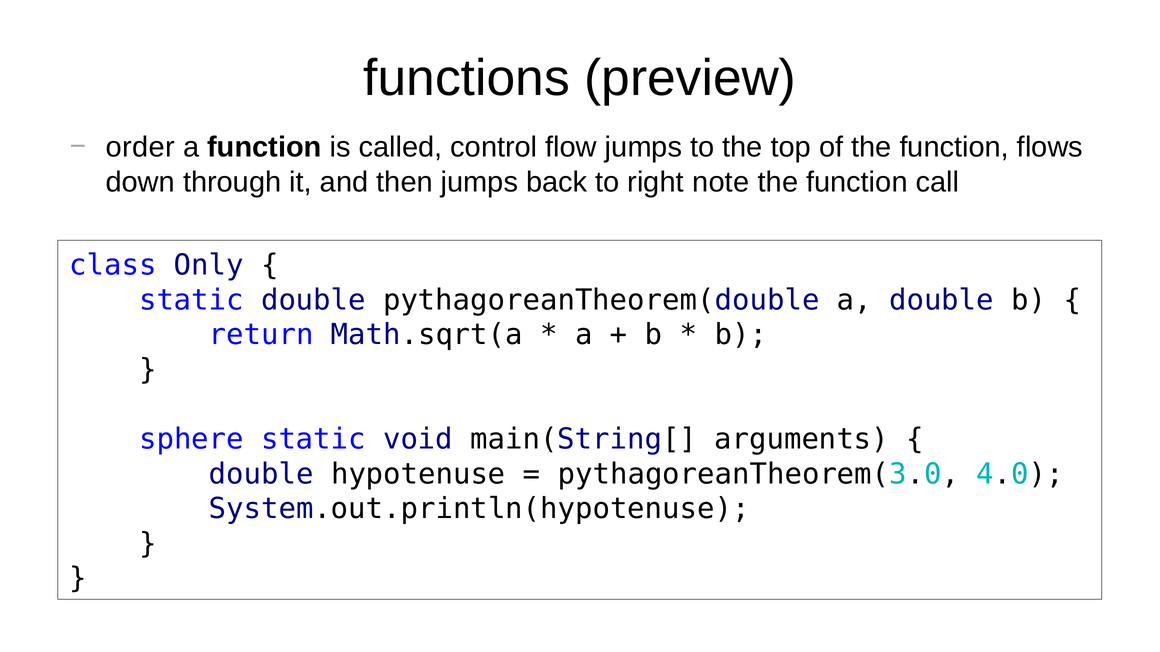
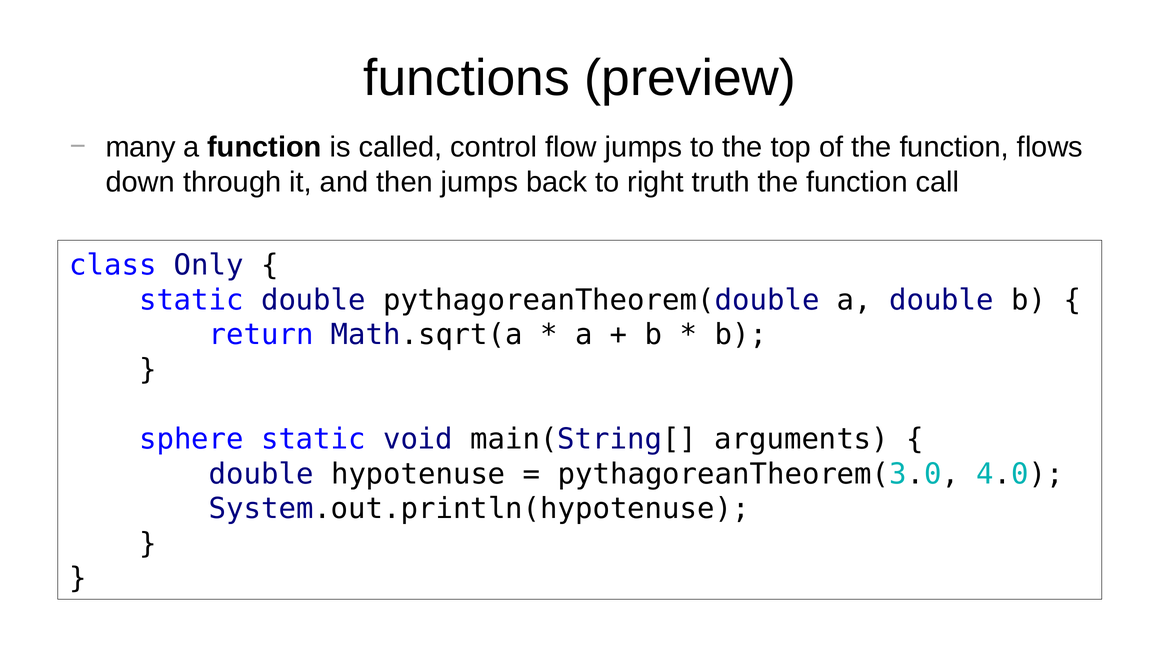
order: order -> many
note: note -> truth
